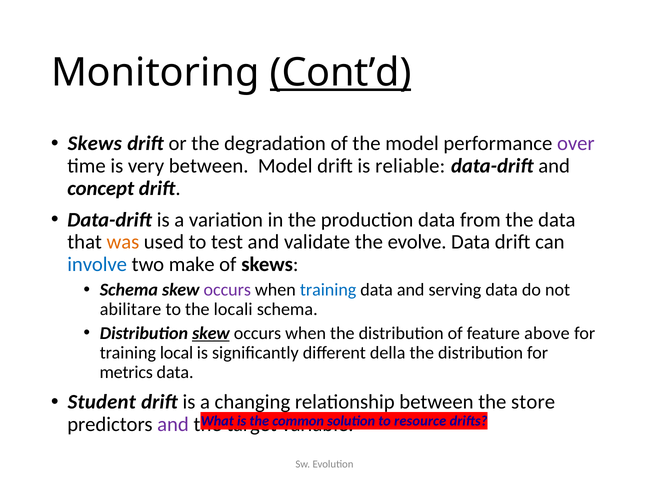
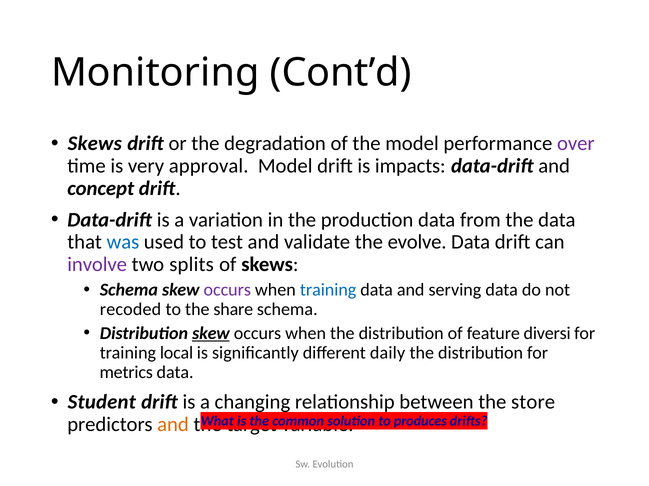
Cont’d underline: present -> none
very between: between -> approval
reliable: reliable -> impacts
was colour: orange -> blue
involve colour: blue -> purple
make: make -> splits
abilitare: abilitare -> recoded
locali: locali -> share
above: above -> diversi
della: della -> daily
resource: resource -> produces
and at (173, 425) colour: purple -> orange
